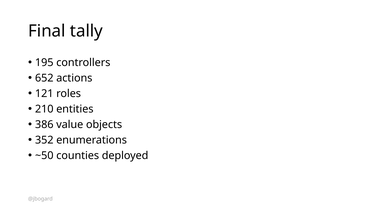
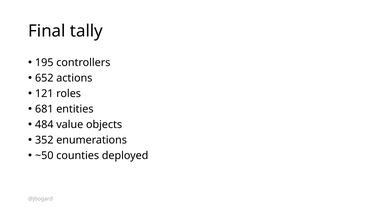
210: 210 -> 681
386: 386 -> 484
